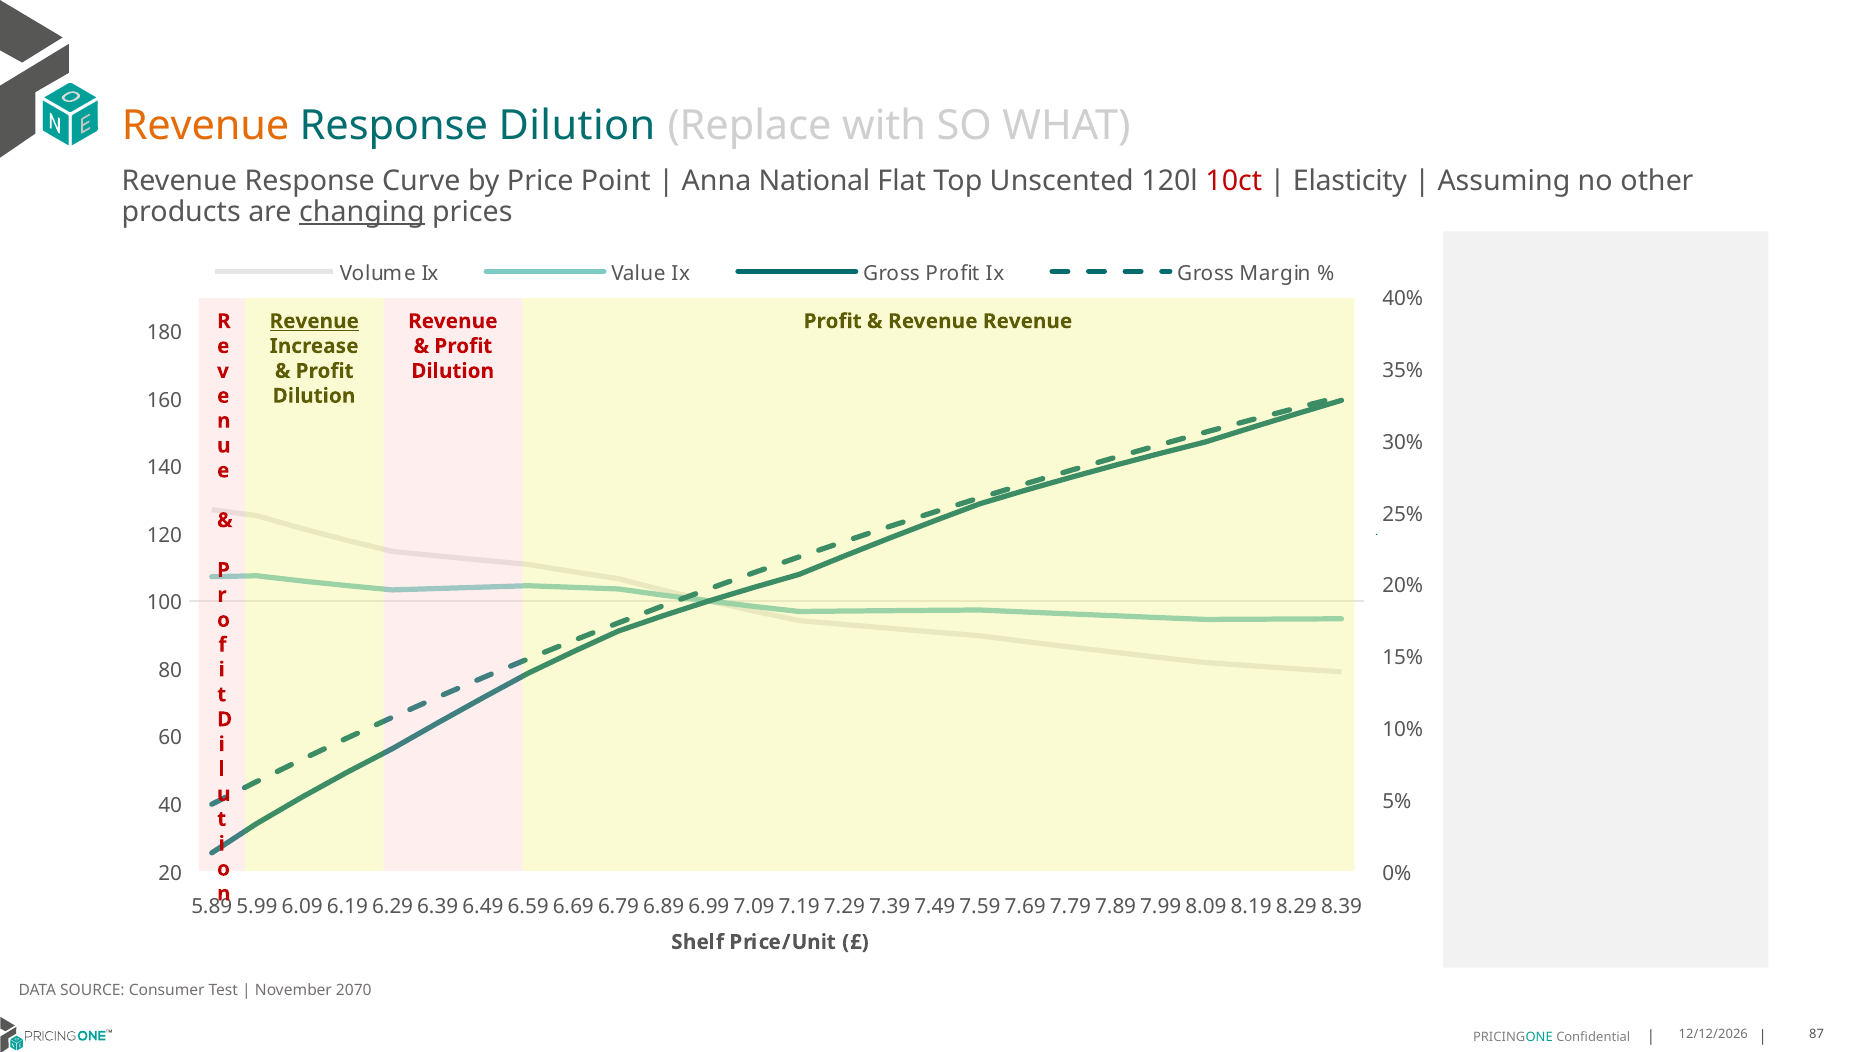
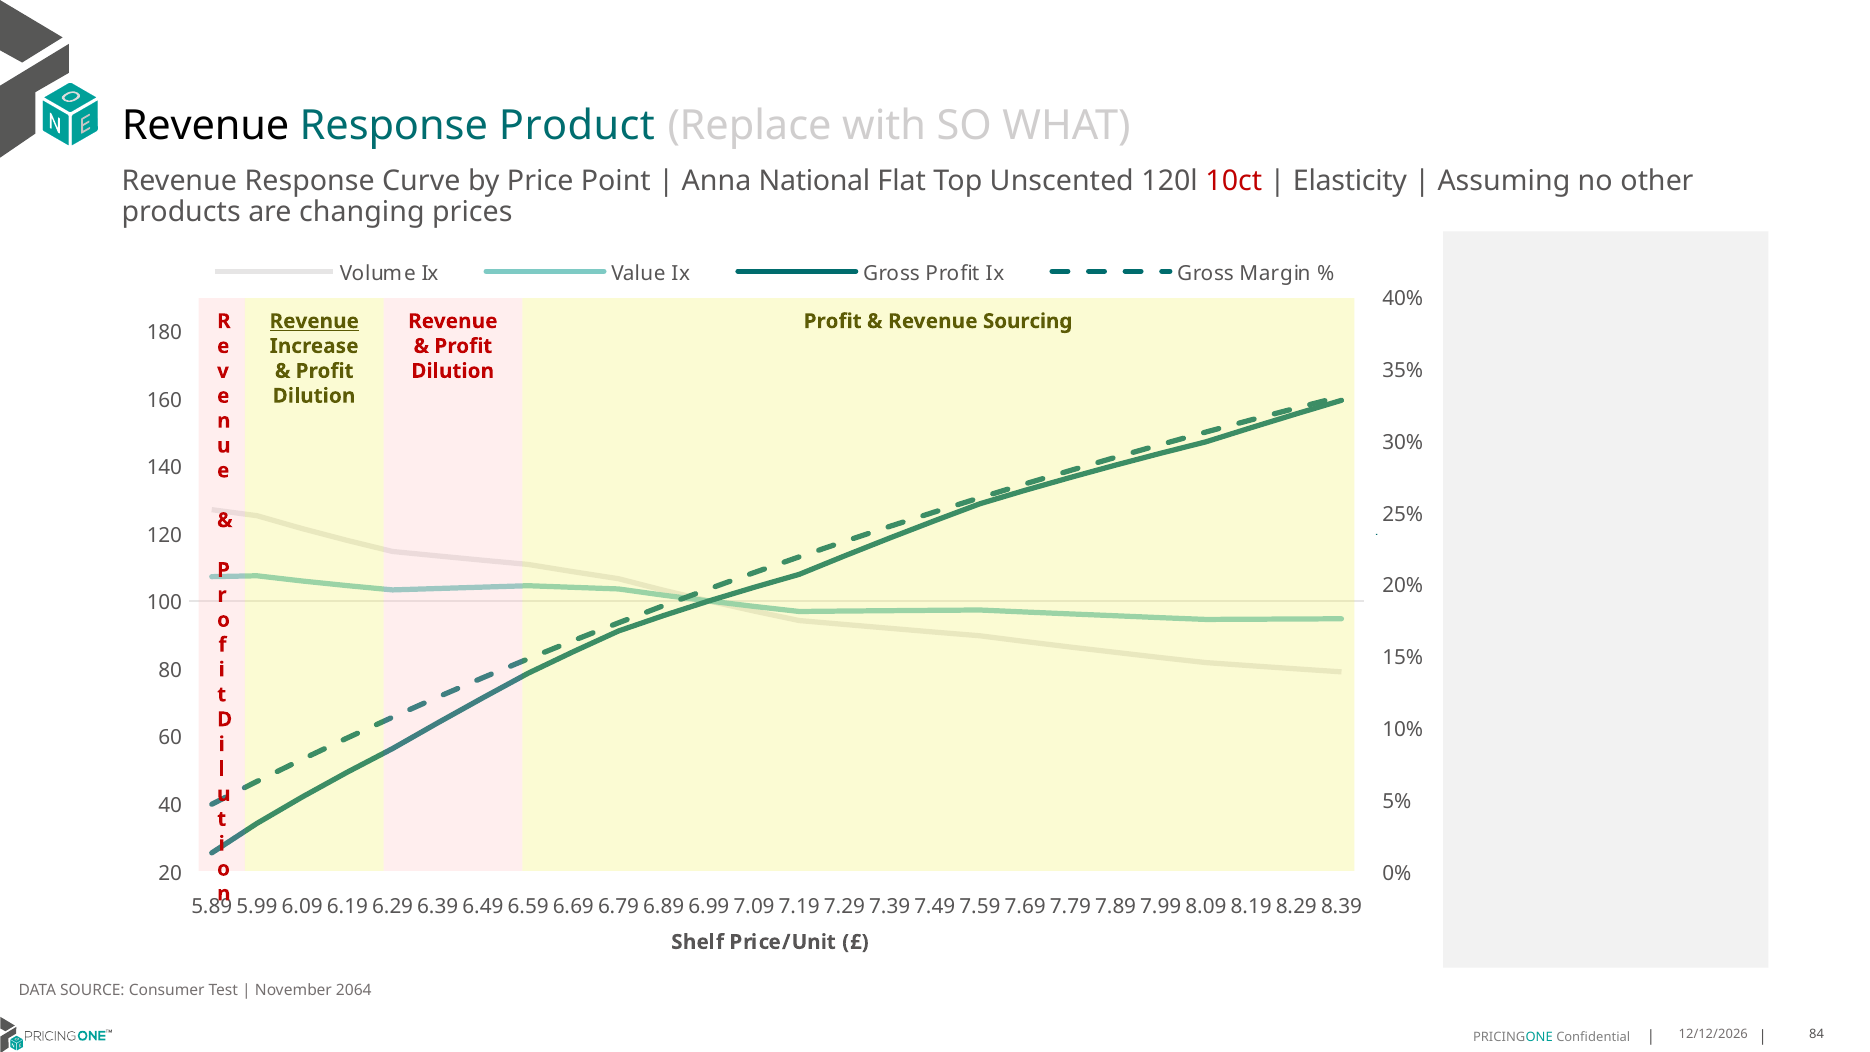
Revenue at (206, 126) colour: orange -> black
Response Dilution: Dilution -> Product
changing underline: present -> none
Revenue Revenue: Revenue -> Sourcing
2070: 2070 -> 2064
87: 87 -> 84
